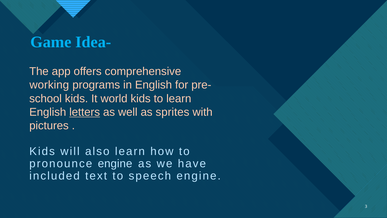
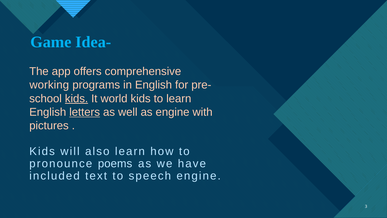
kids at (77, 98) underline: none -> present
as sprites: sprites -> engine
pronounce engine: engine -> poems
